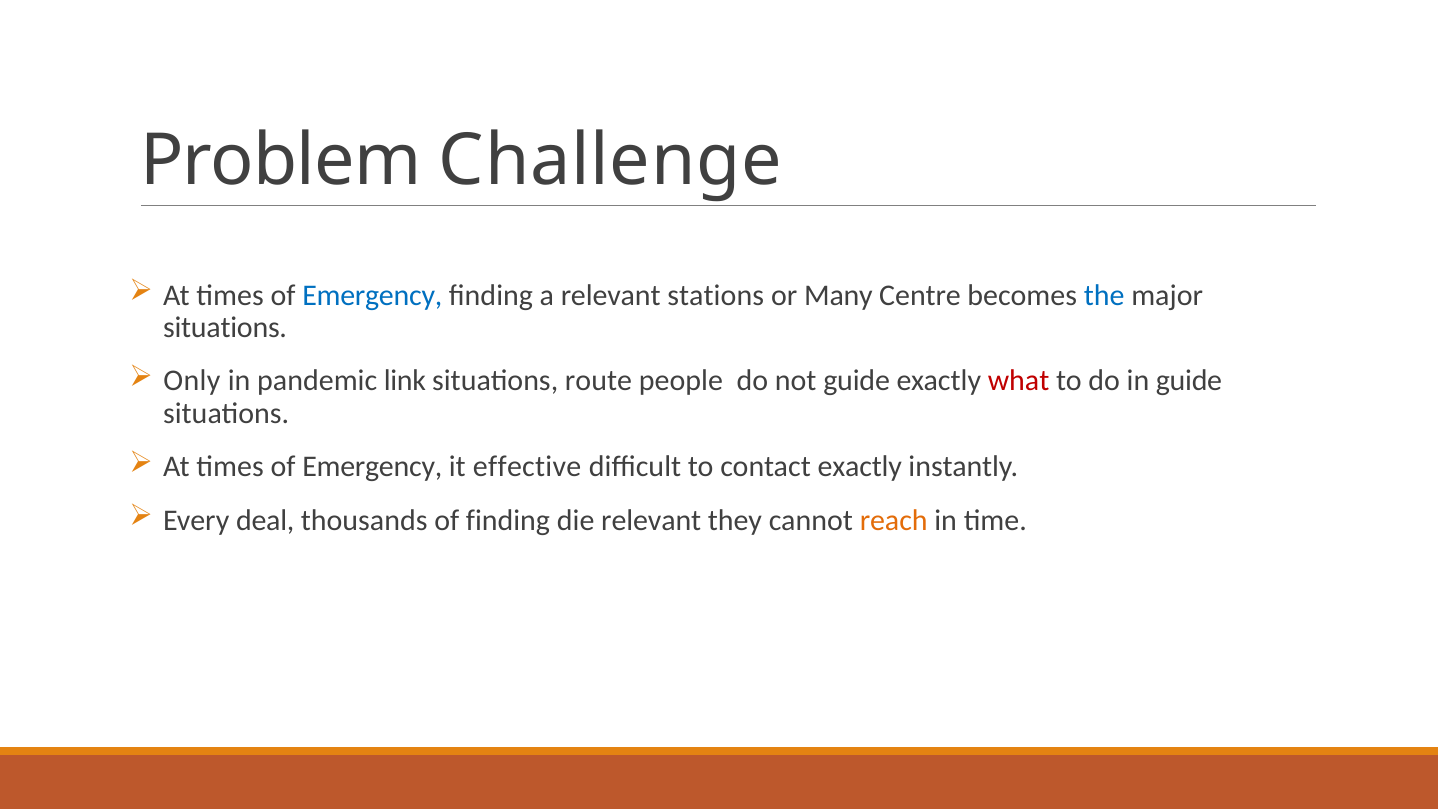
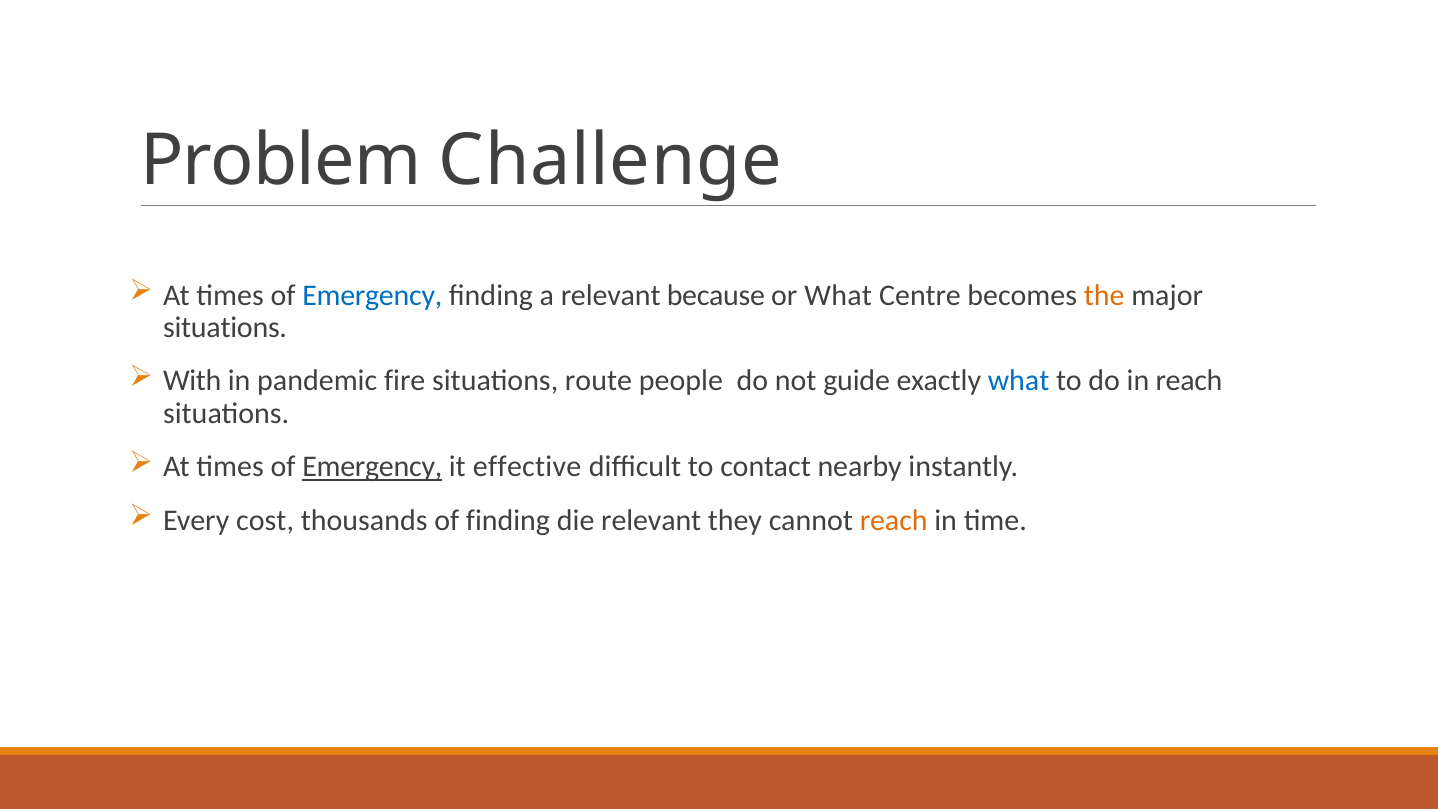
stations: stations -> because
or Many: Many -> What
the colour: blue -> orange
Only: Only -> With
link: link -> fire
what at (1019, 381) colour: red -> blue
in guide: guide -> reach
Emergency at (372, 467) underline: none -> present
contact exactly: exactly -> nearby
deal: deal -> cost
